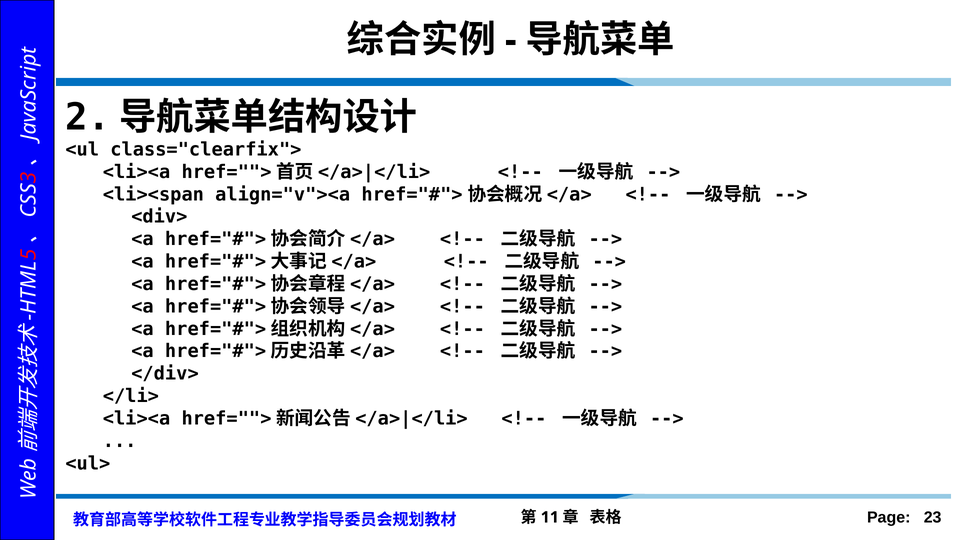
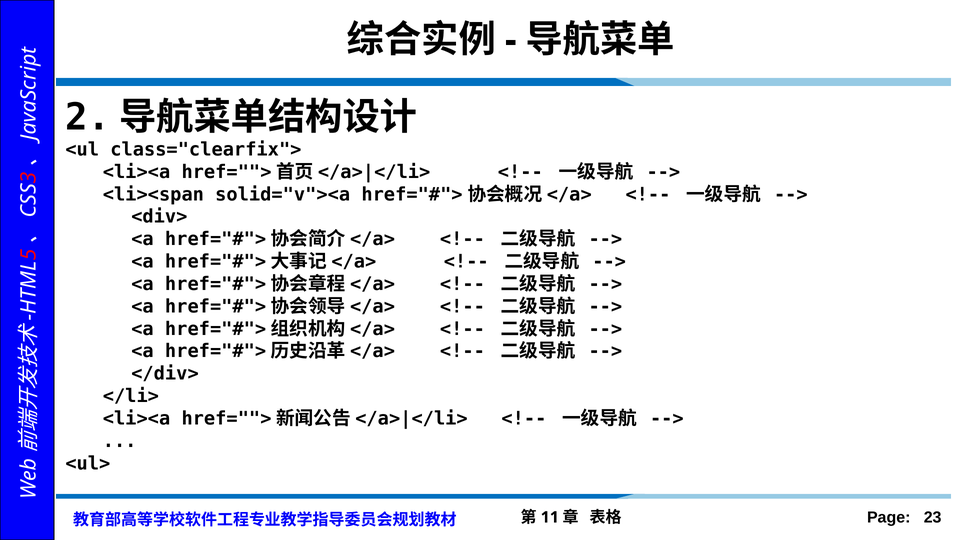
align="v"><a: align="v"><a -> solid="v"><a
